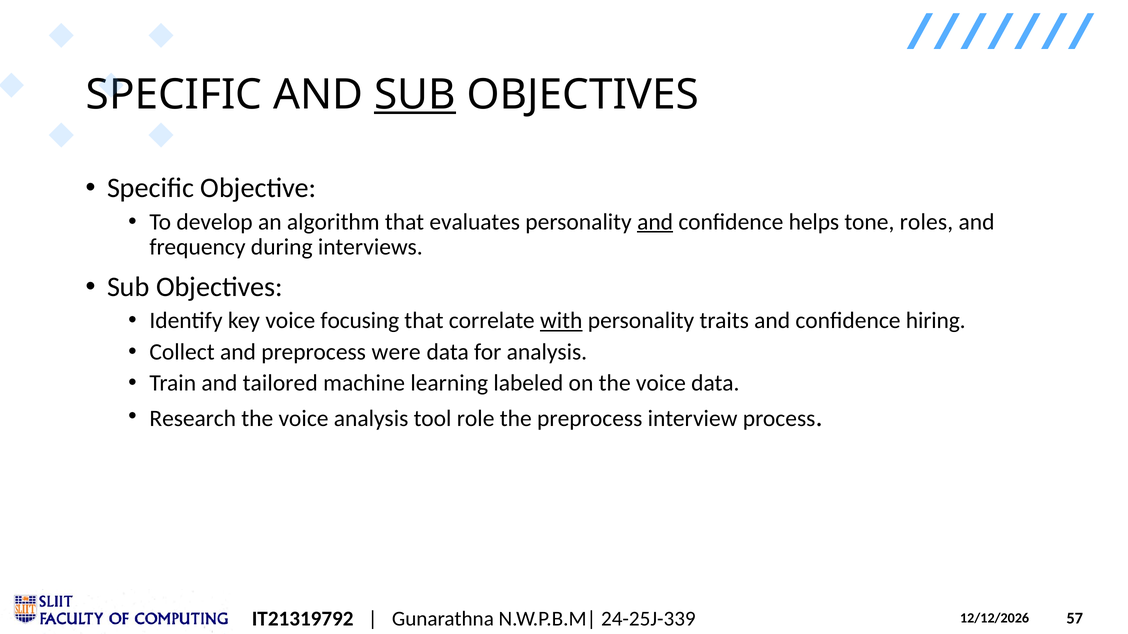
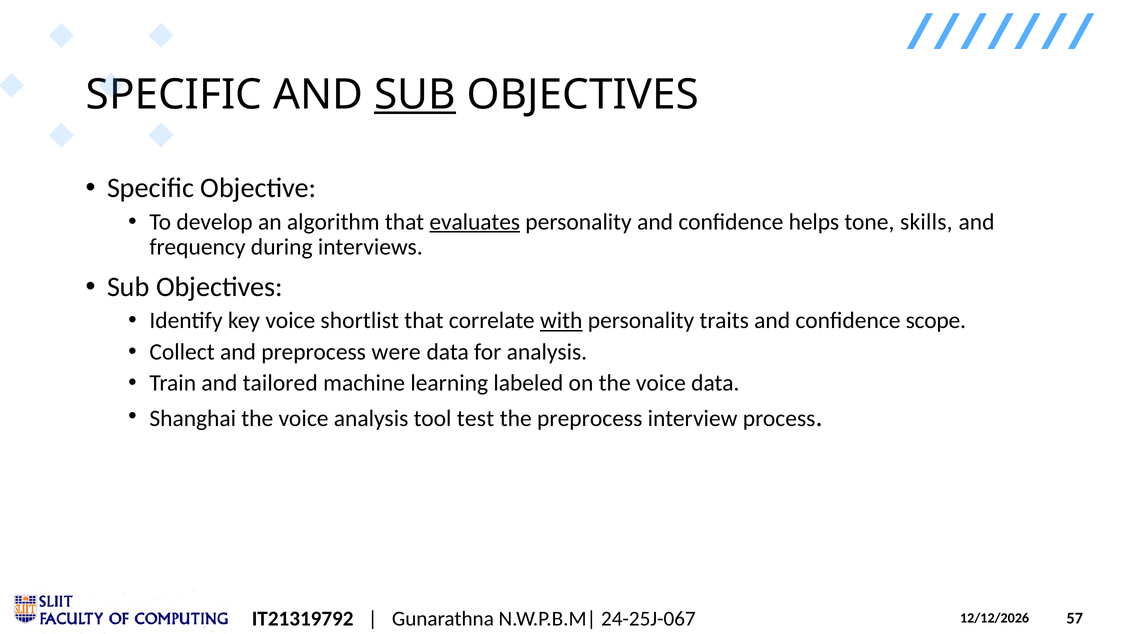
evaluates underline: none -> present
and at (655, 222) underline: present -> none
roles: roles -> skills
focusing: focusing -> shortlist
hiring: hiring -> scope
Research: Research -> Shanghai
role: role -> test
24-25J-339: 24-25J-339 -> 24-25J-067
